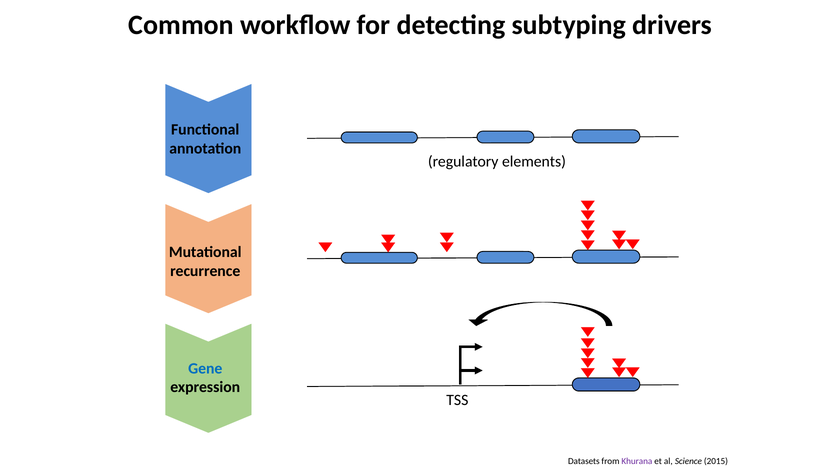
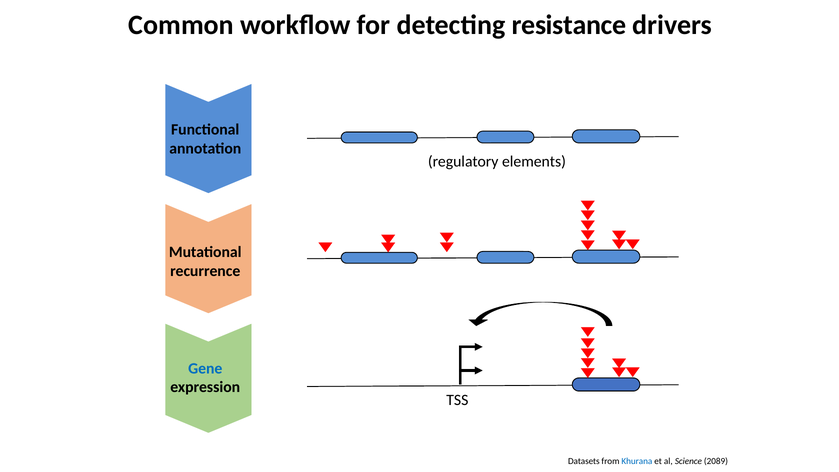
subtyping: subtyping -> resistance
Khurana colour: purple -> blue
2015: 2015 -> 2089
